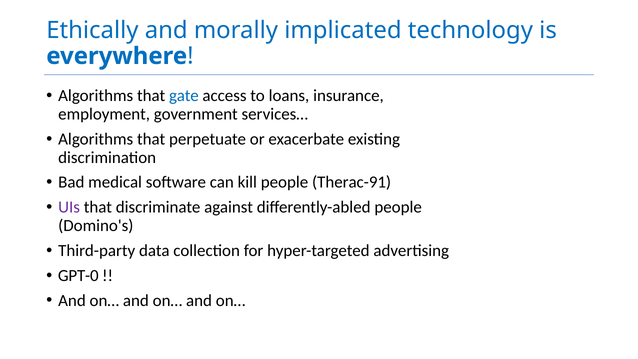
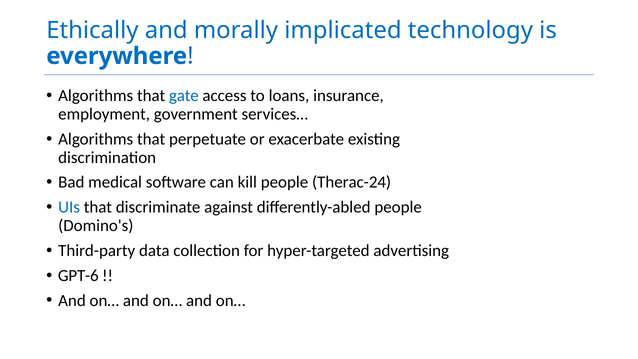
Therac-91: Therac-91 -> Therac-24
UIs colour: purple -> blue
GPT-0: GPT-0 -> GPT-6
